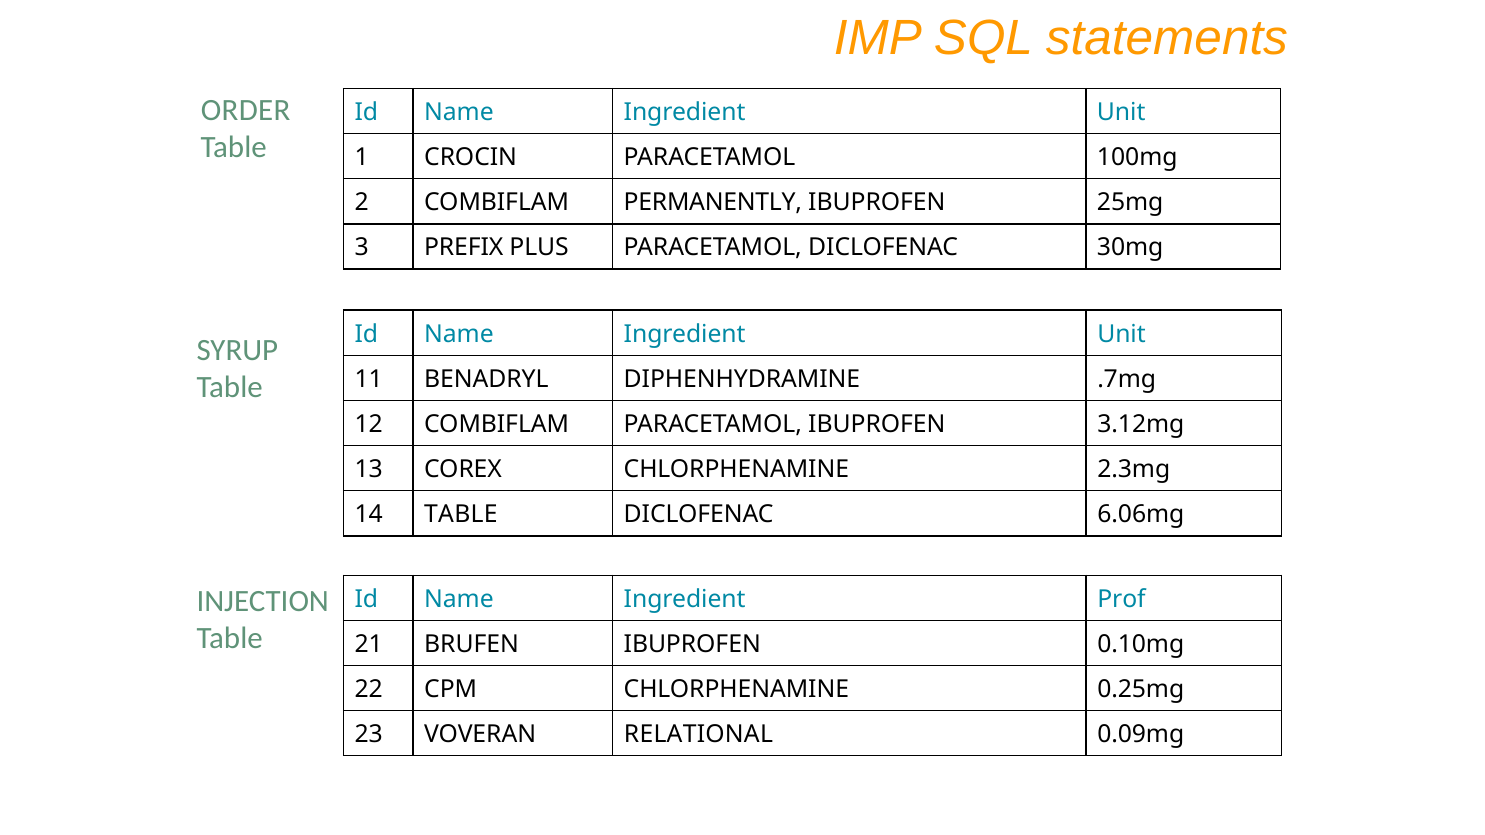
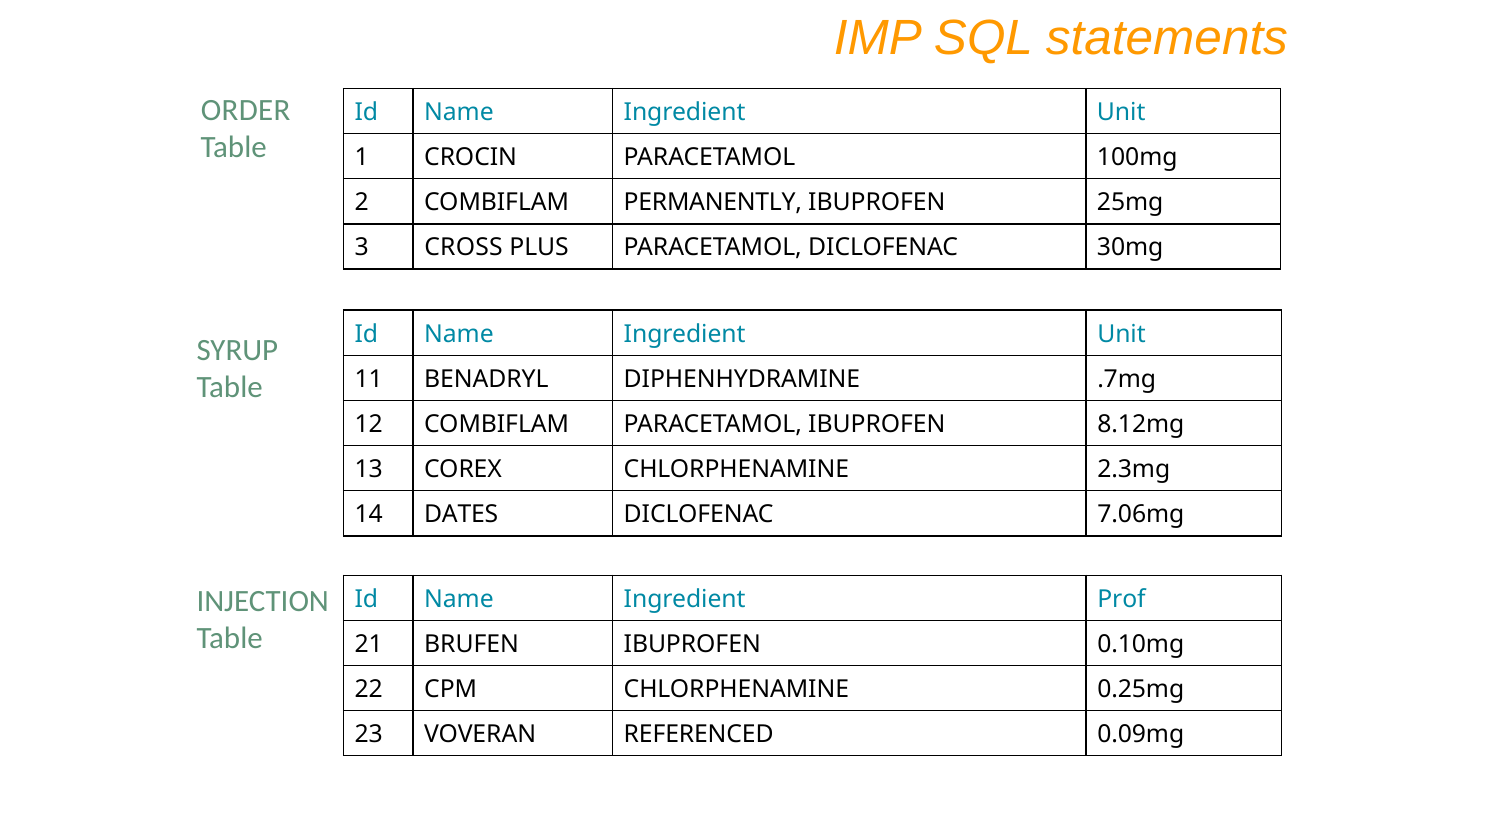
PREFIX: PREFIX -> CROSS
3.12mg: 3.12mg -> 8.12mg
14 TABLE: TABLE -> DATES
6.06mg: 6.06mg -> 7.06mg
RELATIONAL: RELATIONAL -> REFERENCED
